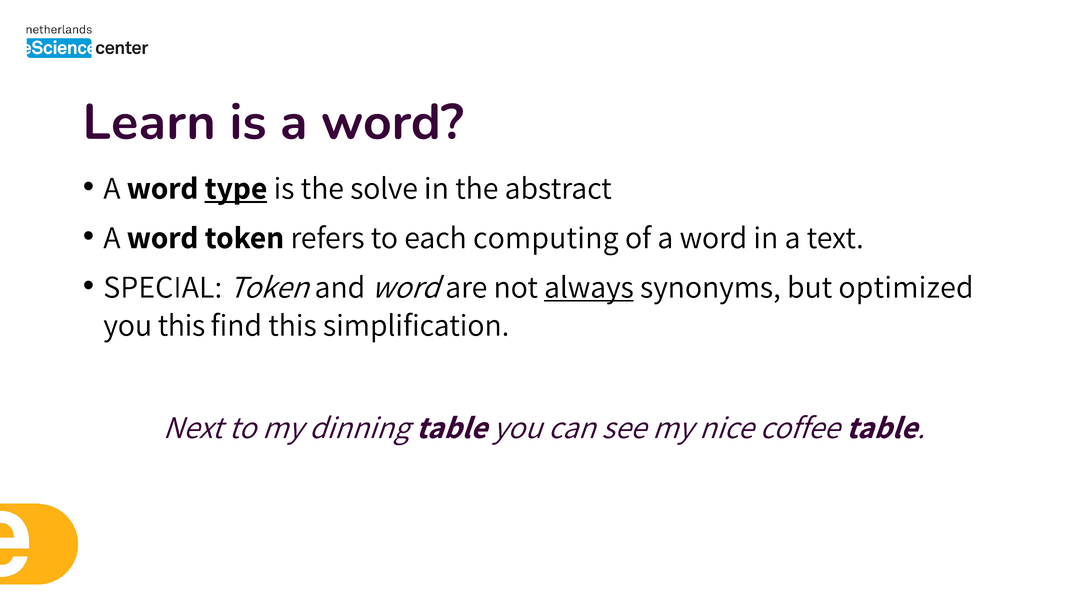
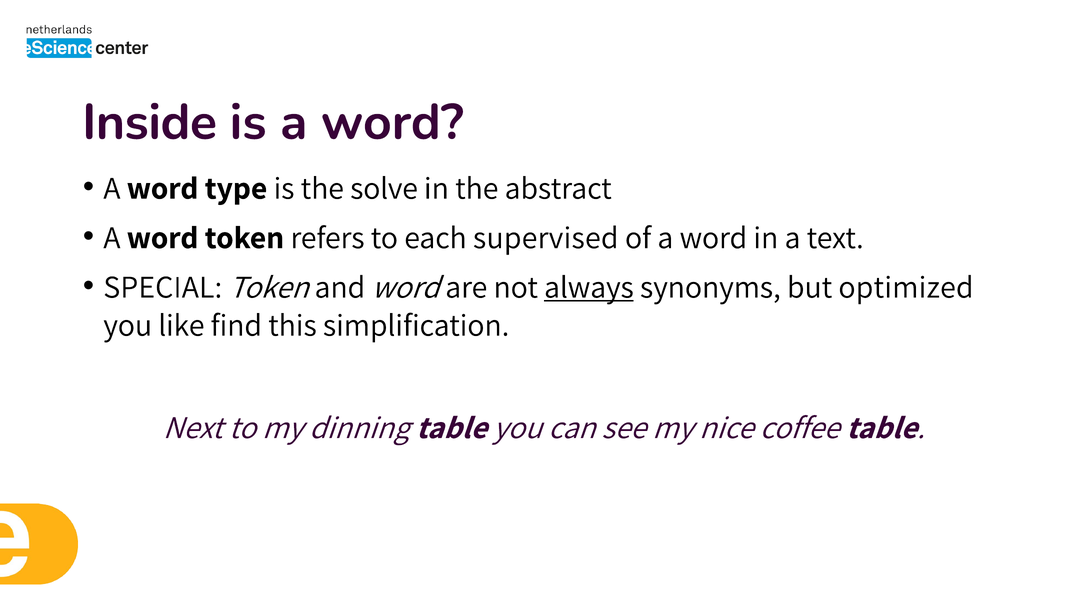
Learn: Learn -> Inside
type underline: present -> none
computing: computing -> supervised
you this: this -> like
